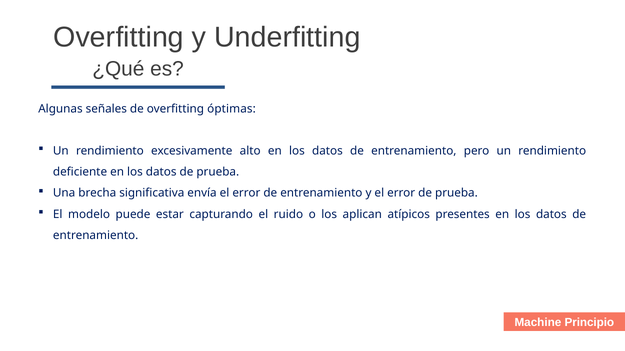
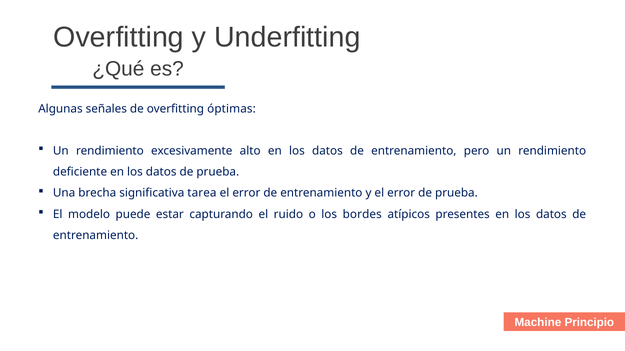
envía: envía -> tarea
aplican: aplican -> bordes
